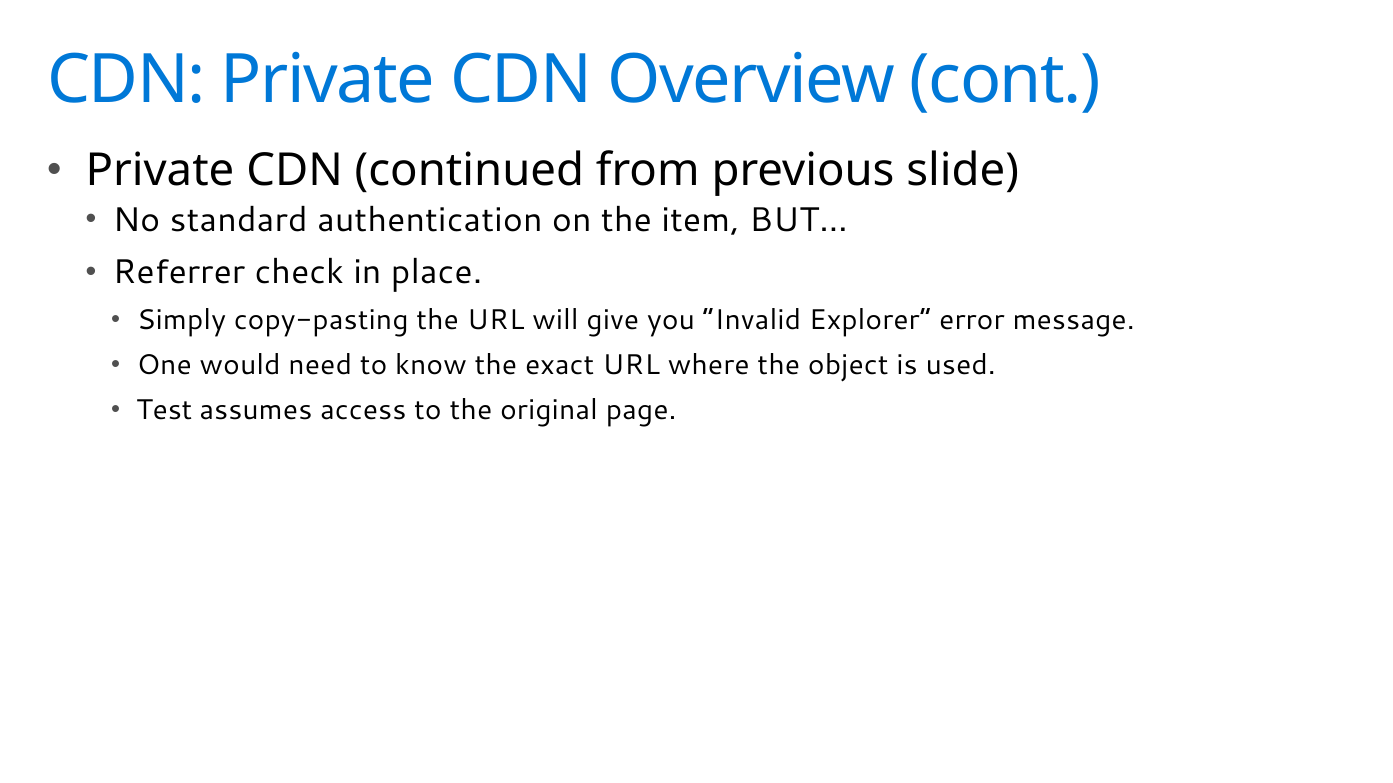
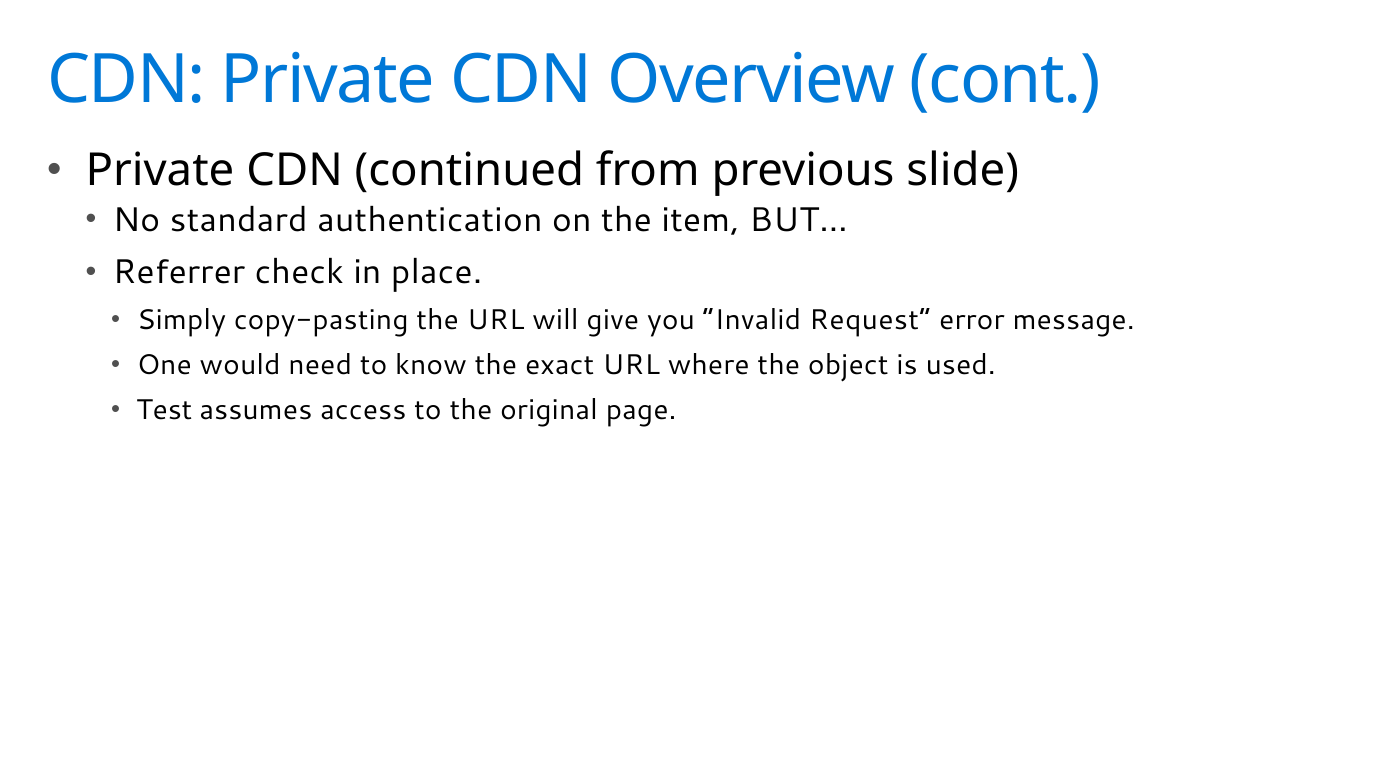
Explorer: Explorer -> Request
